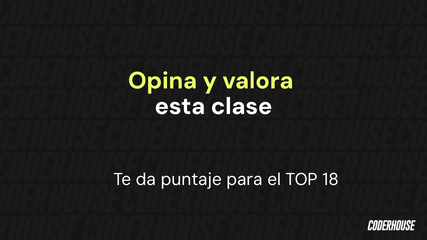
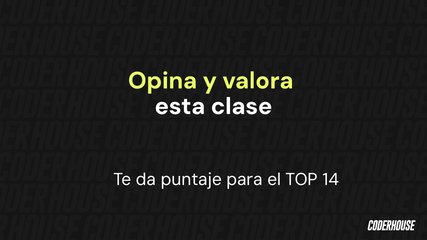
18: 18 -> 14
